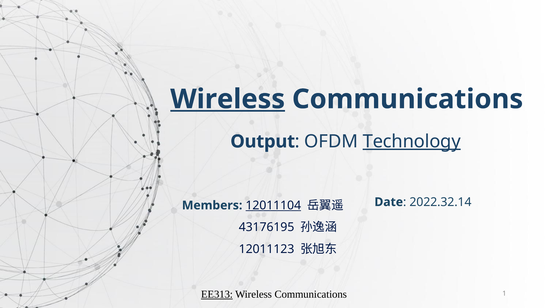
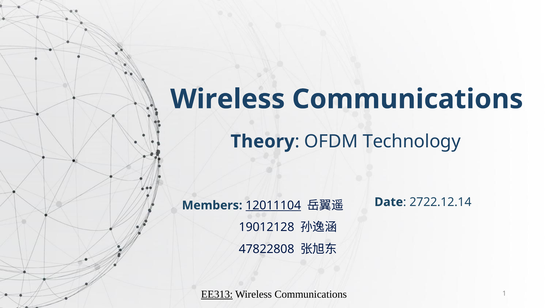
Wireless at (228, 99) underline: present -> none
Output: Output -> Theory
Technology underline: present -> none
2022.32.14: 2022.32.14 -> 2722.12.14
43176195: 43176195 -> 19012128
12011123: 12011123 -> 47822808
